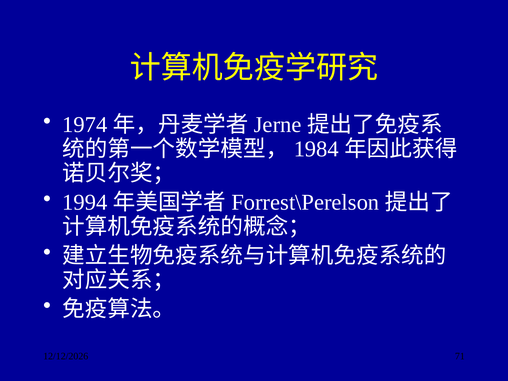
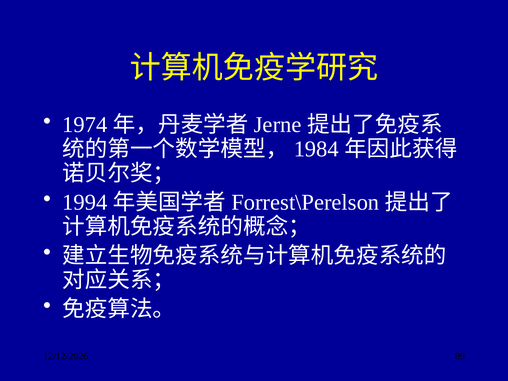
71: 71 -> 89
